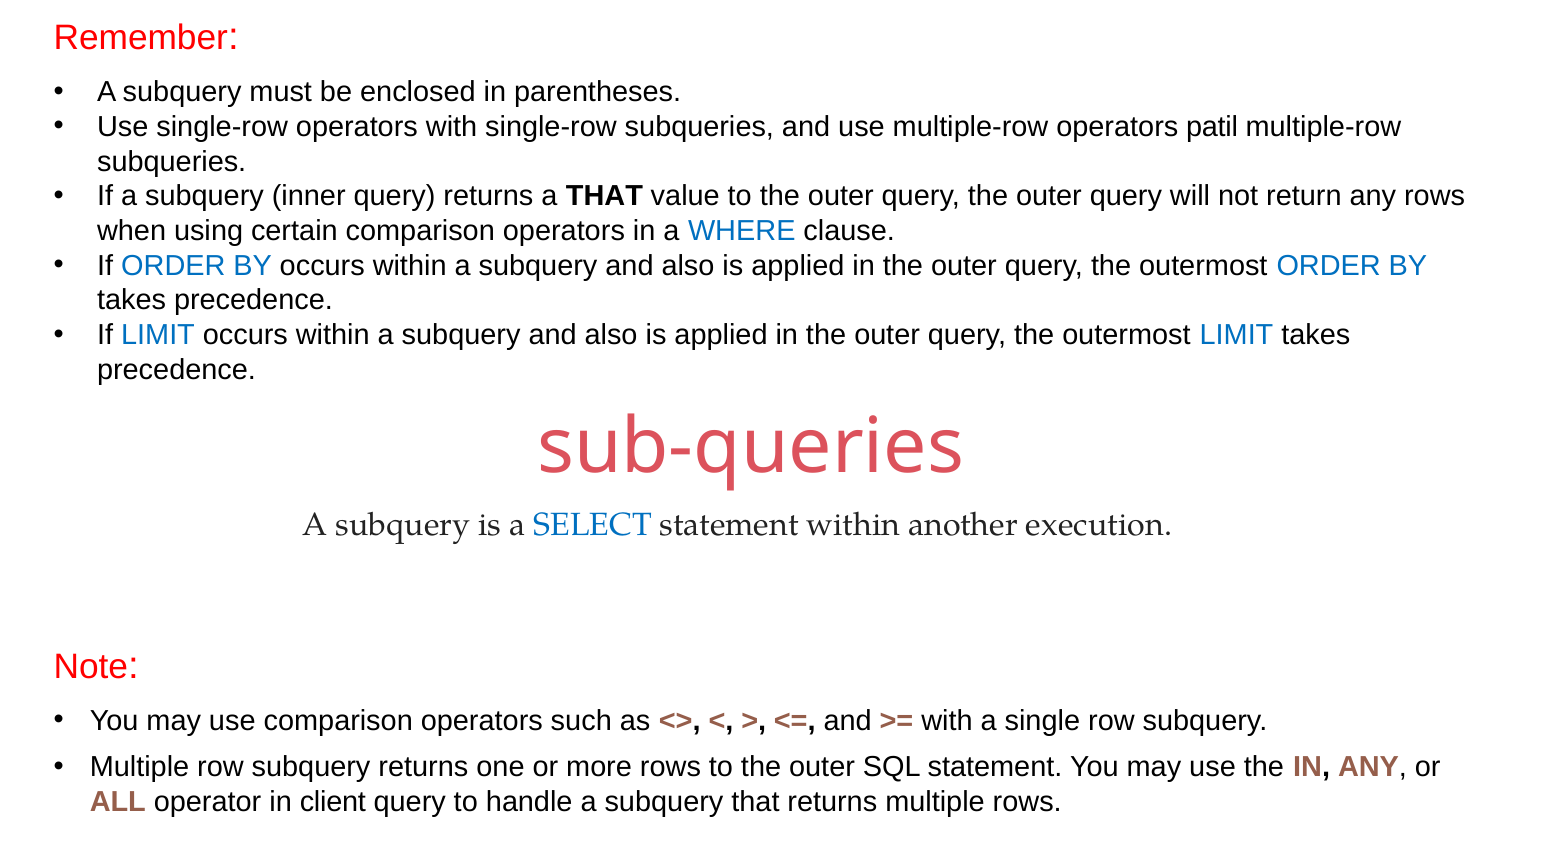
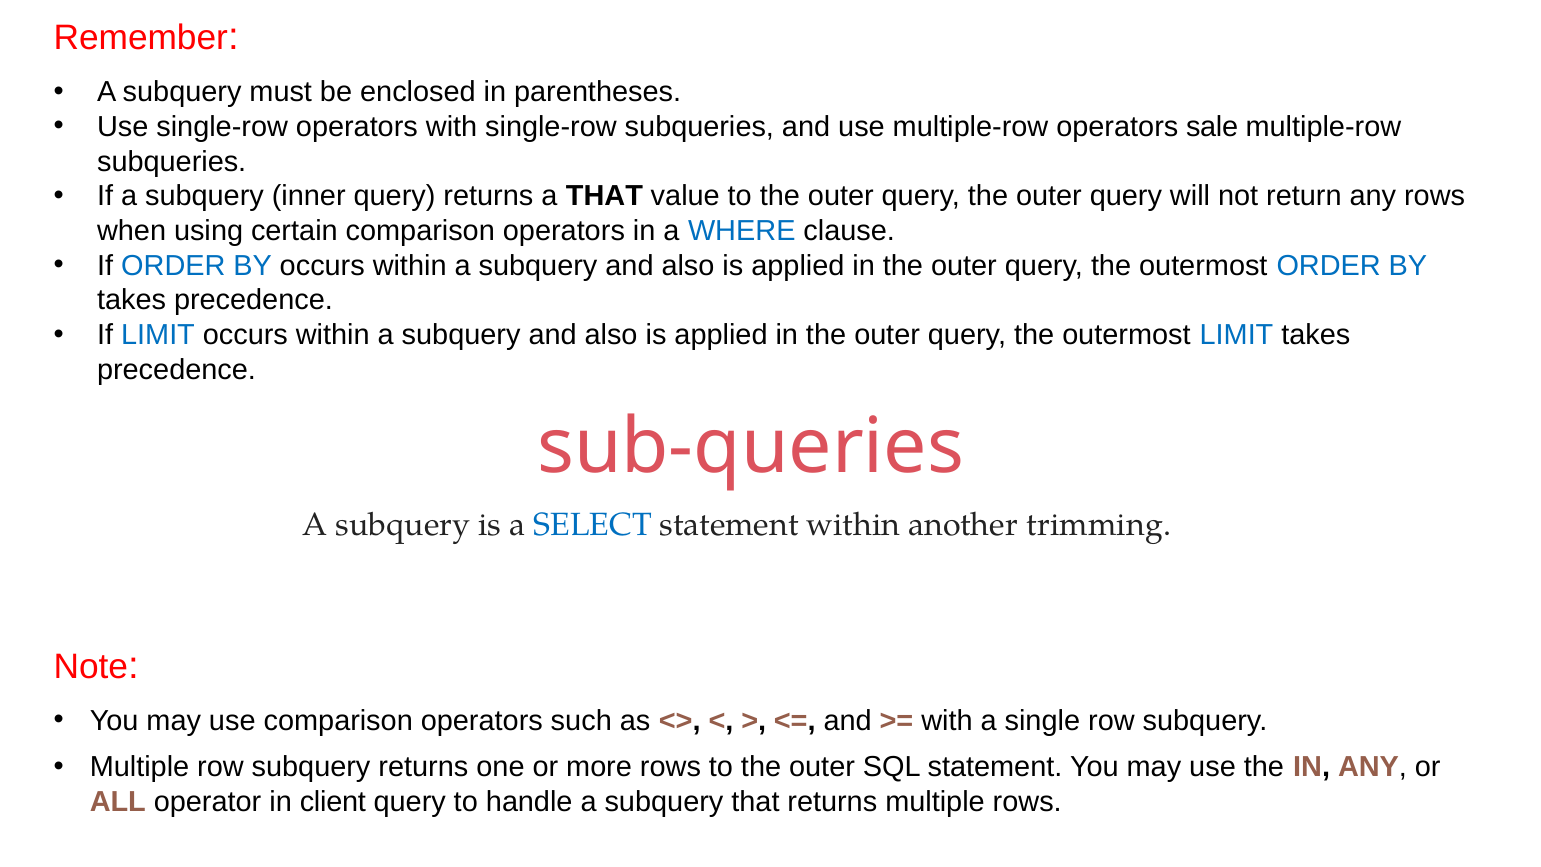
patil: patil -> sale
execution: execution -> trimming
